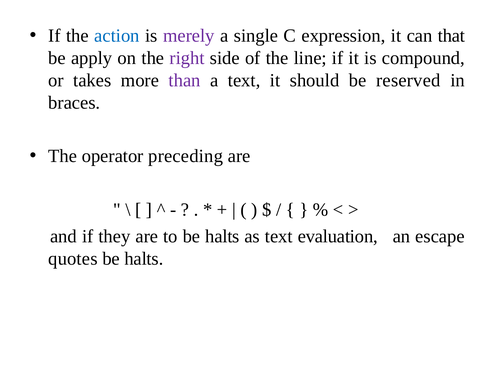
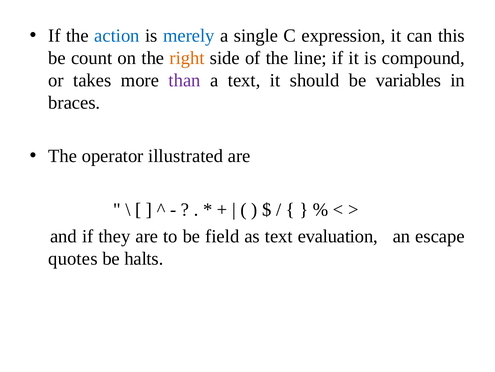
merely colour: purple -> blue
that: that -> this
apply: apply -> count
right colour: purple -> orange
reserved: reserved -> variables
preceding: preceding -> illustrated
to be halts: halts -> field
